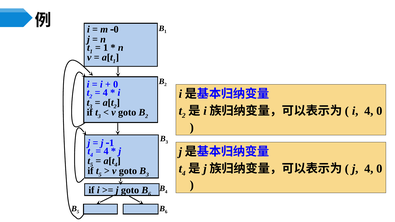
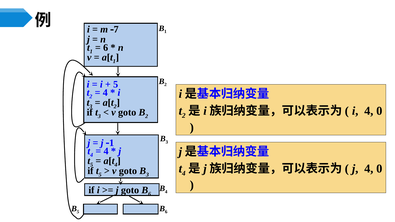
0 at (116, 30): 0 -> 7
1 at (106, 48): 1 -> 6
0 at (116, 85): 0 -> 5
